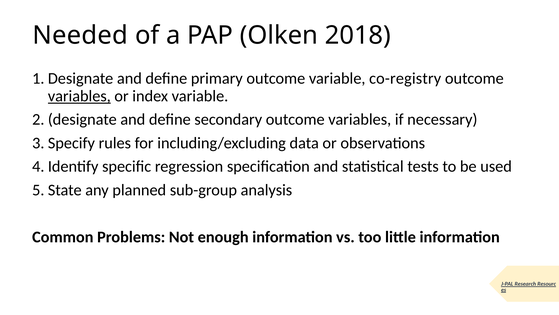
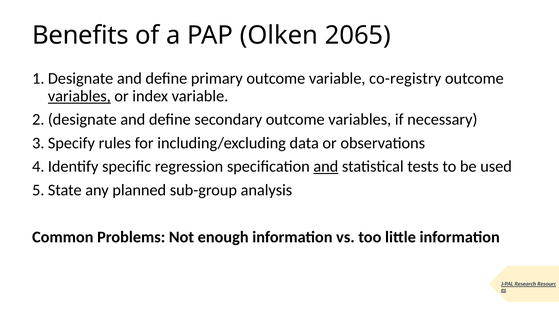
Needed: Needed -> Benefits
2018: 2018 -> 2065
and at (326, 166) underline: none -> present
